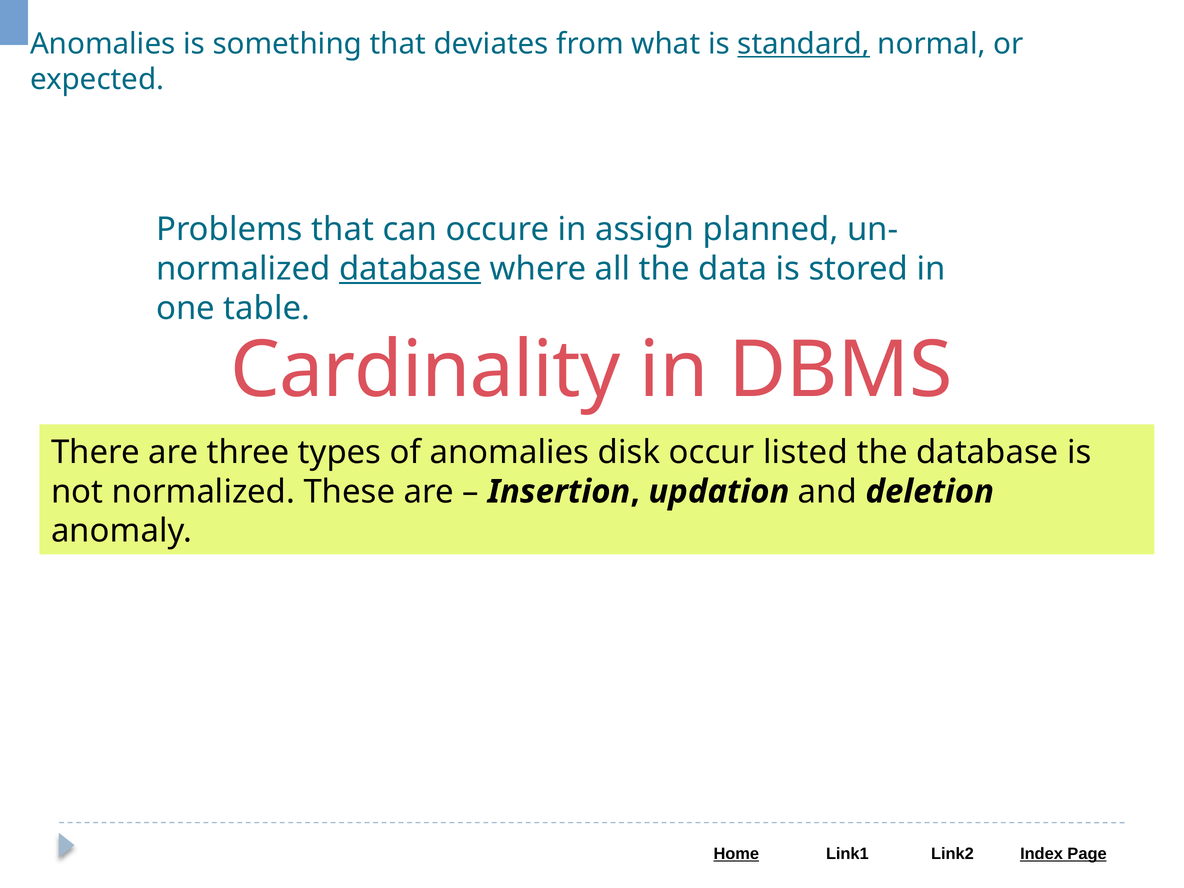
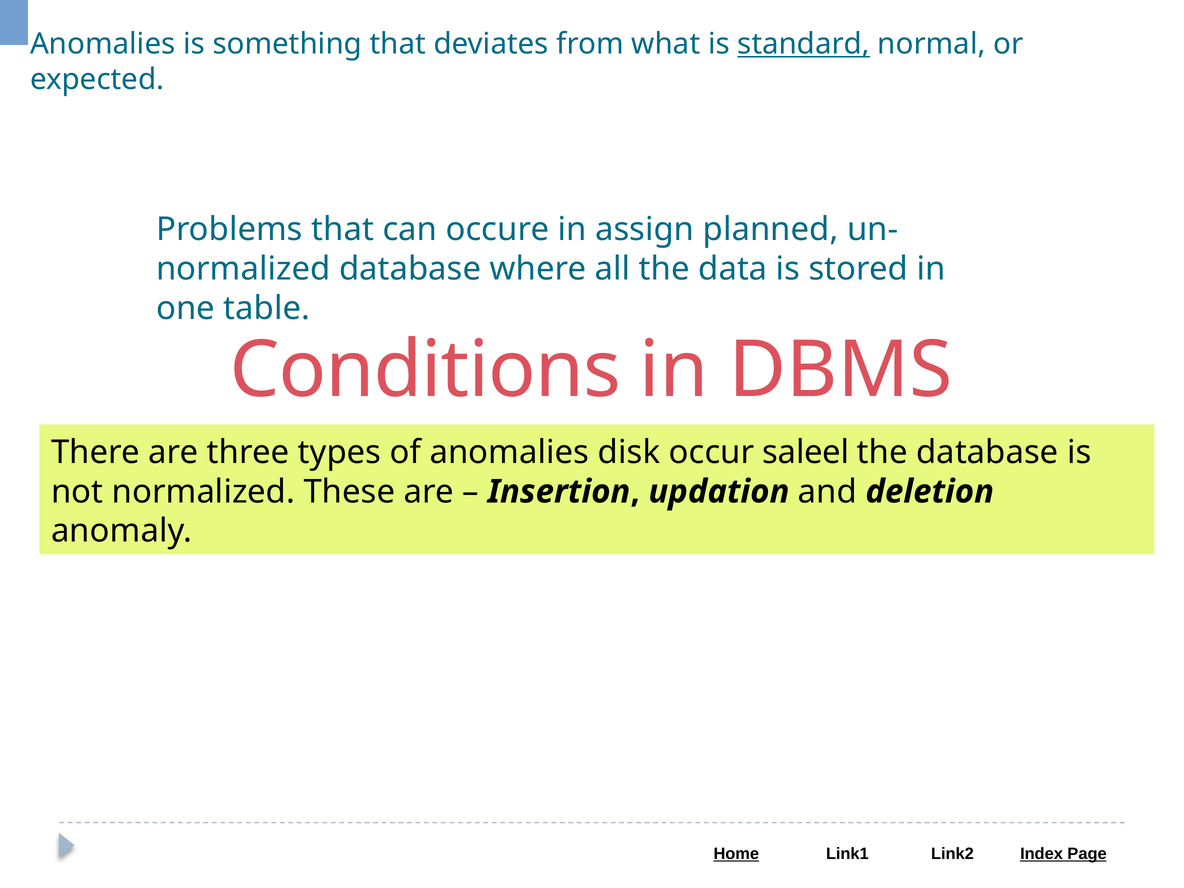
database at (410, 269) underline: present -> none
Cardinality: Cardinality -> Conditions
listed: listed -> saleel
